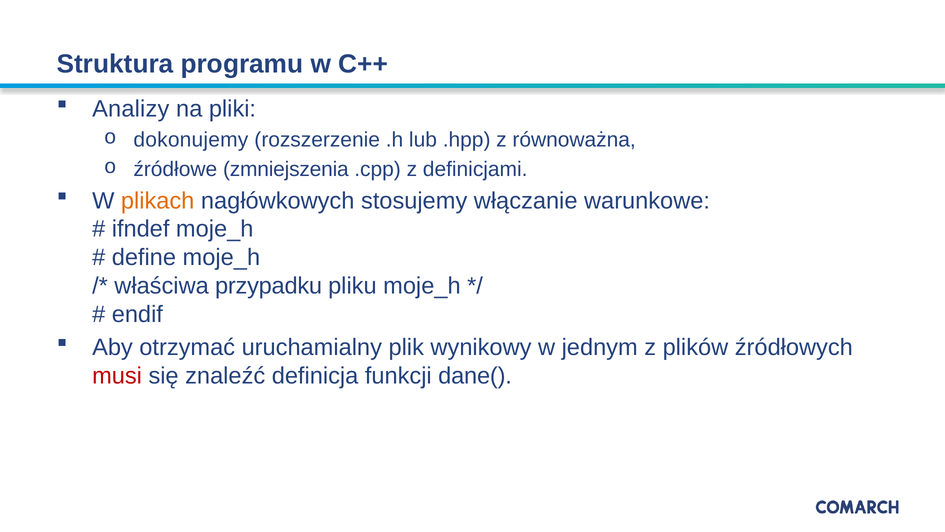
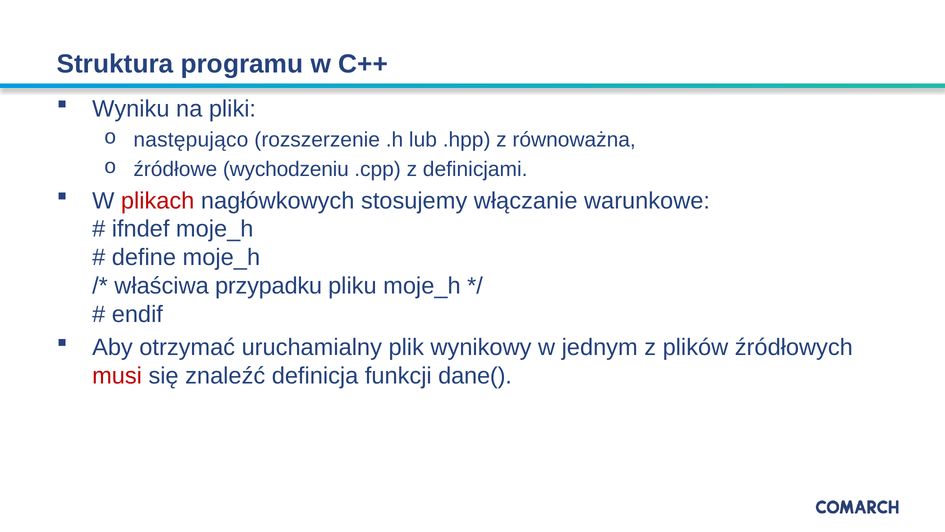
Analizy: Analizy -> Wyniku
dokonujemy: dokonujemy -> następująco
zmniejszenia: zmniejszenia -> wychodzeniu
plikach colour: orange -> red
